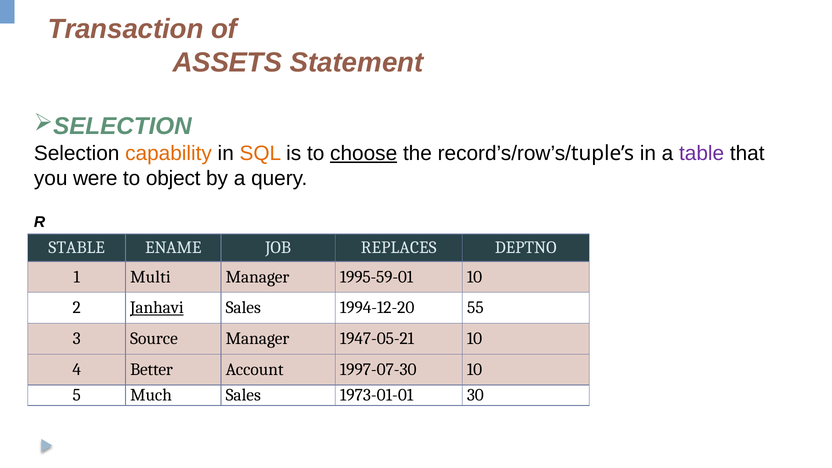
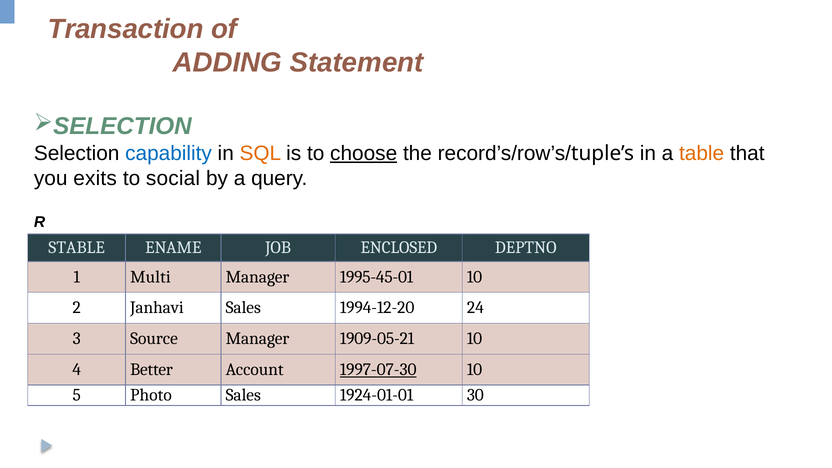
ASSETS: ASSETS -> ADDING
capability colour: orange -> blue
table colour: purple -> orange
were: were -> exits
object: object -> social
REPLACES: REPLACES -> ENCLOSED
1995-59-01: 1995-59-01 -> 1995-45-01
Janhavi underline: present -> none
55: 55 -> 24
1947-05-21: 1947-05-21 -> 1909-05-21
1997-07-30 underline: none -> present
Much: Much -> Photo
1973-01-01: 1973-01-01 -> 1924-01-01
